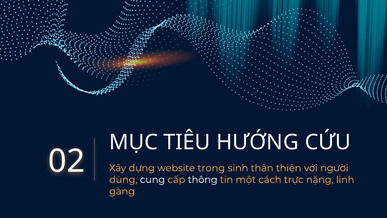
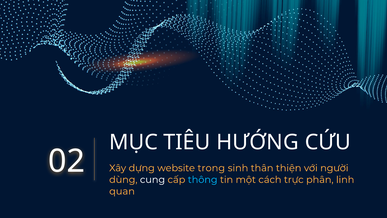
thông colour: white -> light blue
nặng: nặng -> phân
gàng: gàng -> quan
